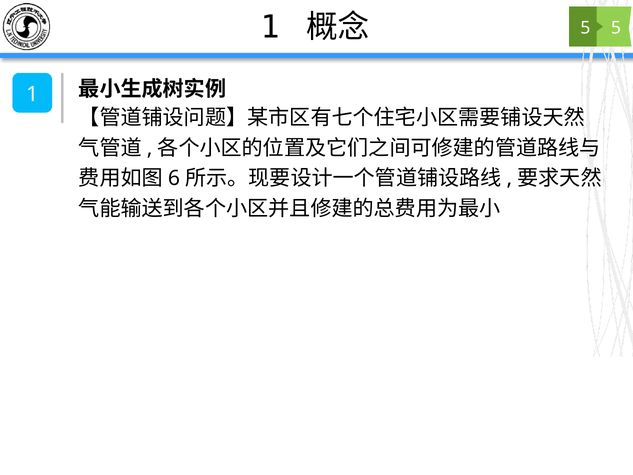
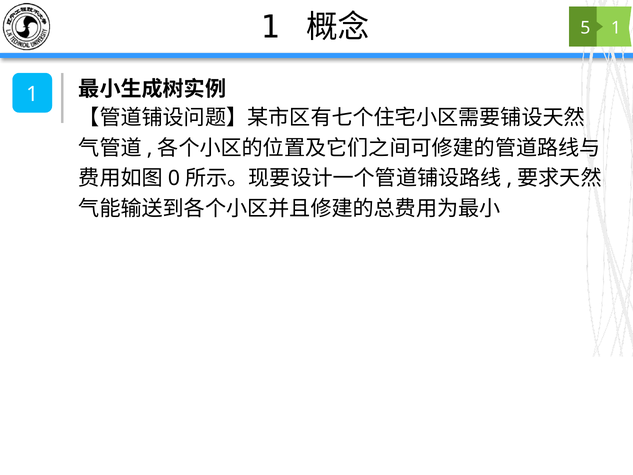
5 at (616, 28): 5 -> 1
6: 6 -> 0
